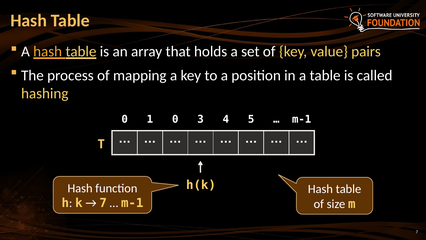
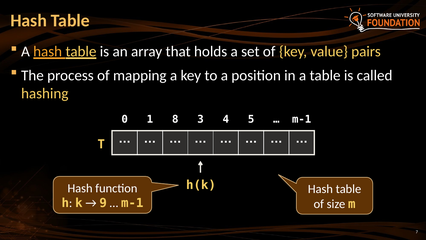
1 0: 0 -> 8
7 at (103, 203): 7 -> 9
